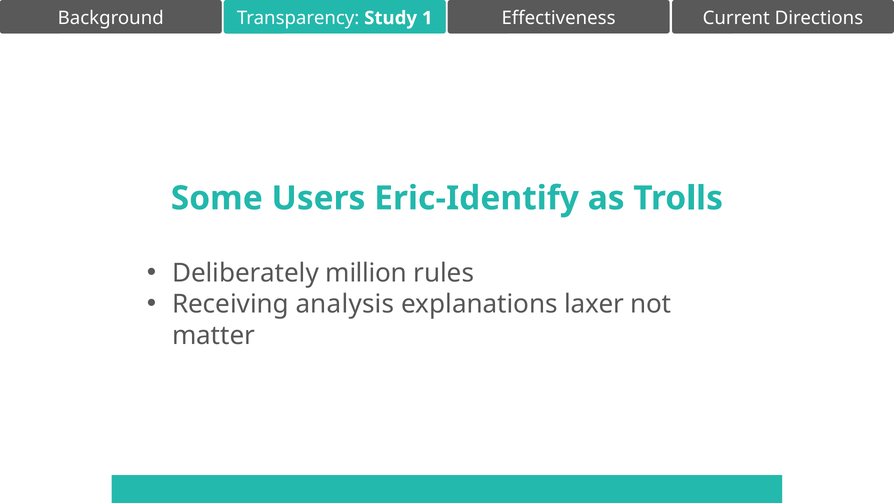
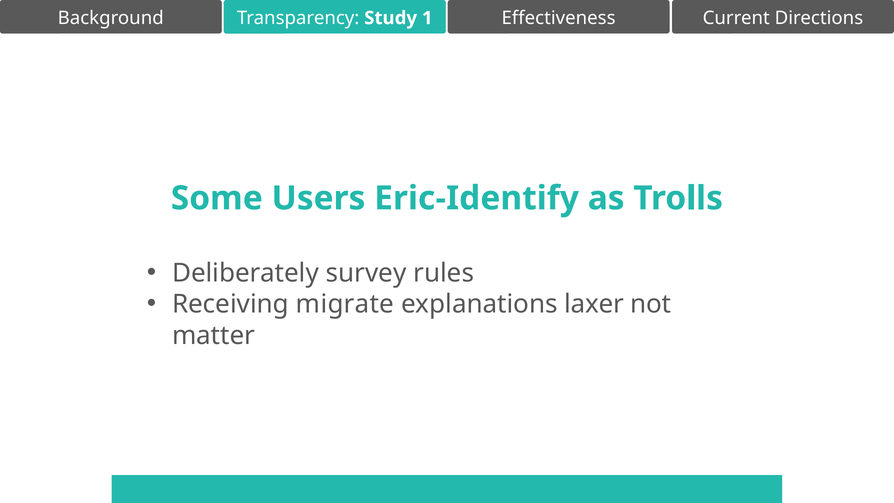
million: million -> survey
analysis: analysis -> migrate
